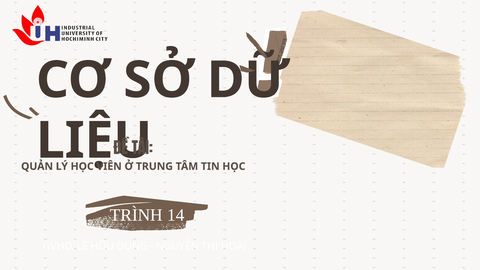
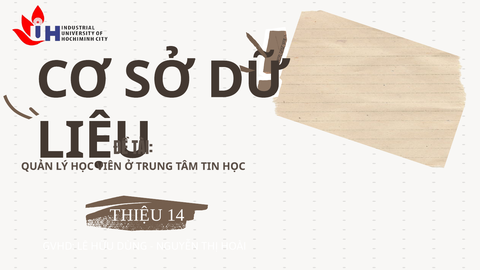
TRÌNH: TRÌNH -> THIỆU
